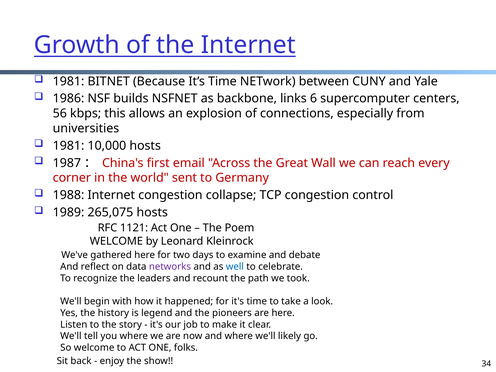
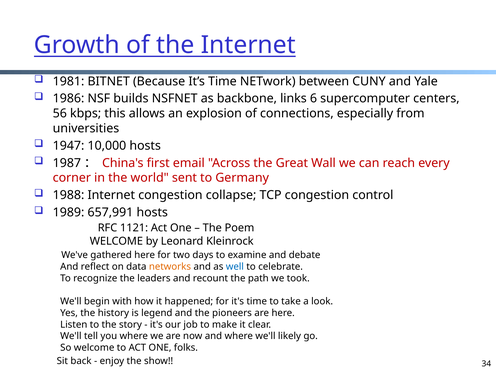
1981 at (69, 146): 1981 -> 1947
265,075: 265,075 -> 657,991
networks colour: purple -> orange
